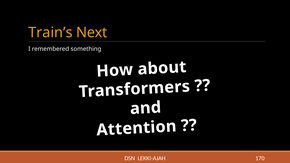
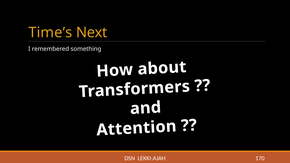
Train’s: Train’s -> Time’s
